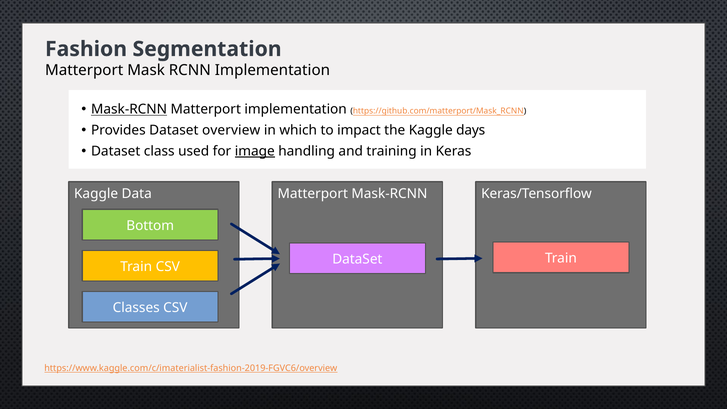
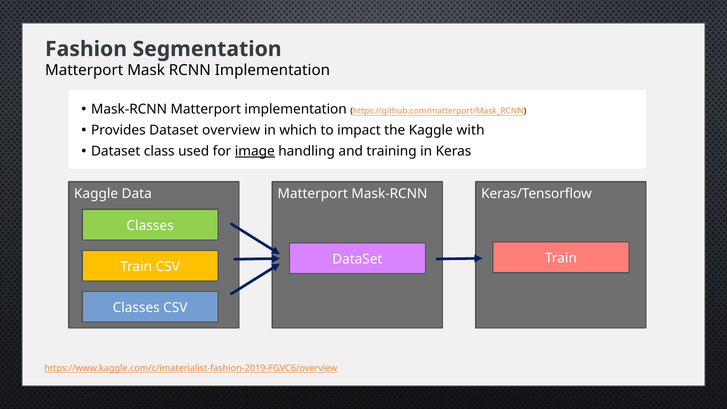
Mask-RCNN at (129, 109) underline: present -> none
days: days -> with
Bottom at (150, 226): Bottom -> Classes
